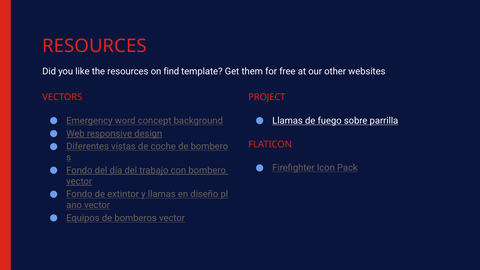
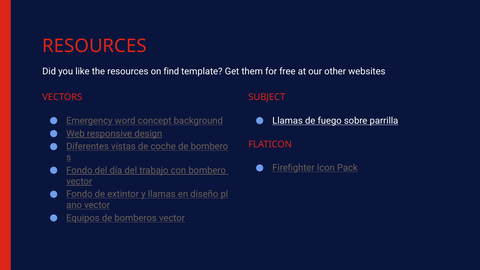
PROJECT: PROJECT -> SUBJECT
